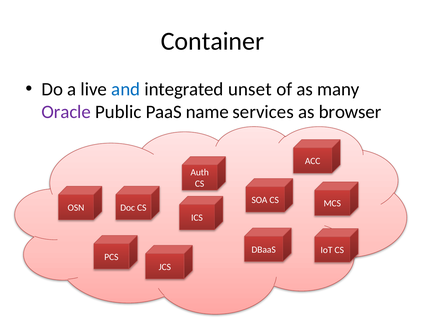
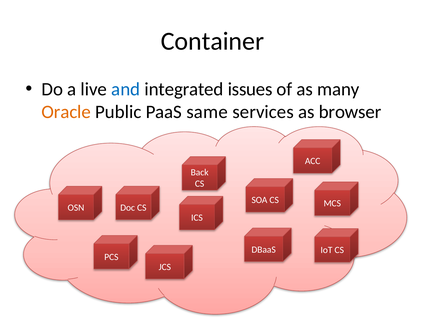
unset: unset -> issues
Oracle colour: purple -> orange
name: name -> same
Auth: Auth -> Back
